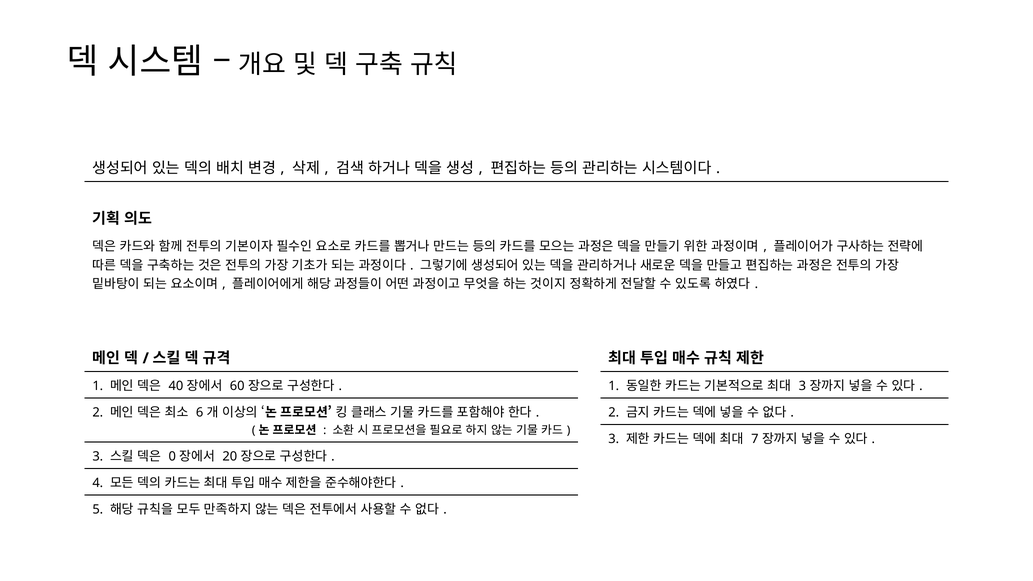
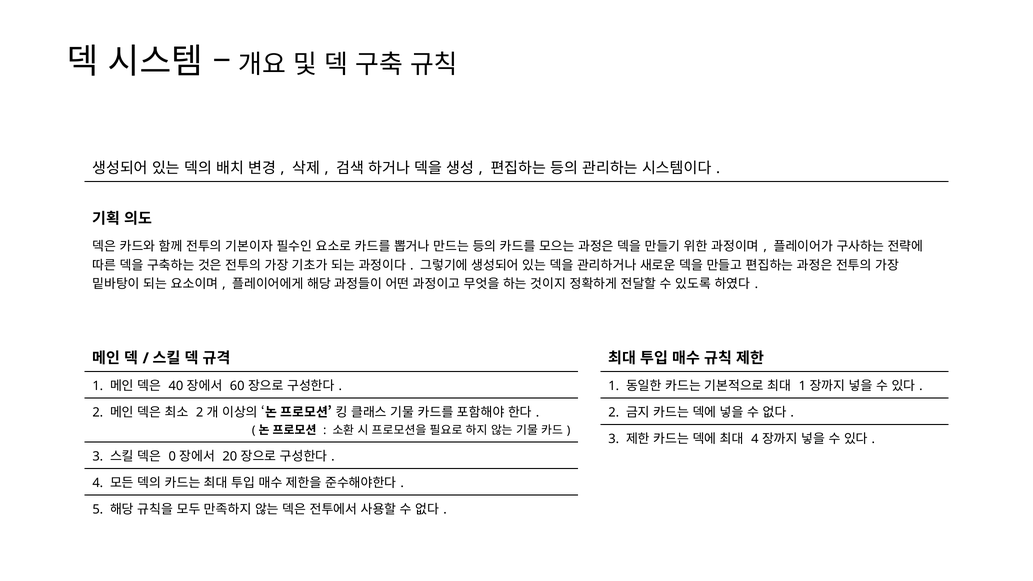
3 at (802, 386): 3 -> 1
6 at (200, 413): 6 -> 2
7 at (755, 439): 7 -> 4
